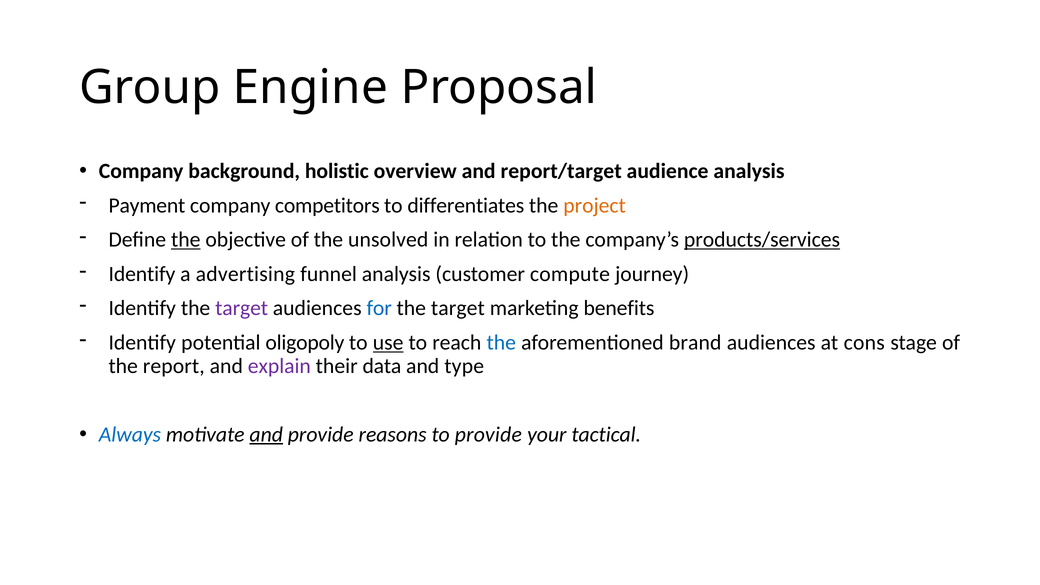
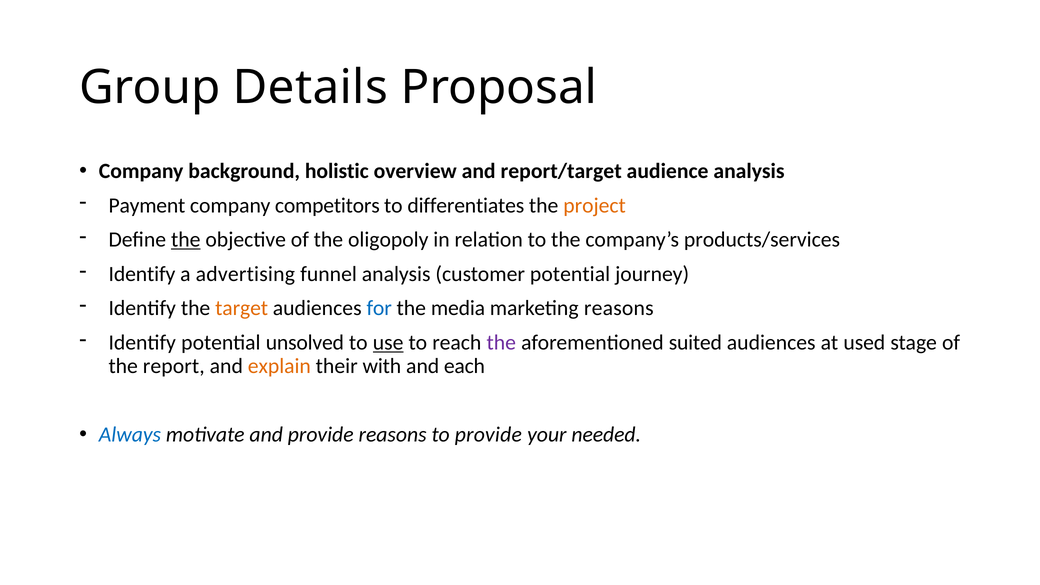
Engine: Engine -> Details
unsolved: unsolved -> oligopoly
products/services underline: present -> none
customer compute: compute -> potential
target at (242, 308) colour: purple -> orange
target at (458, 308): target -> media
marketing benefits: benefits -> reasons
oligopoly: oligopoly -> unsolved
the at (501, 343) colour: blue -> purple
brand: brand -> suited
cons: cons -> used
explain colour: purple -> orange
data: data -> with
type: type -> each
and at (266, 435) underline: present -> none
tactical: tactical -> needed
